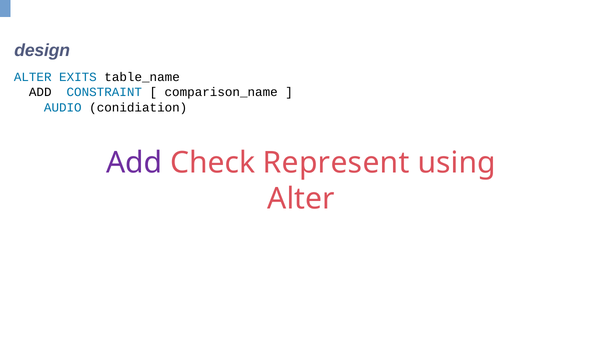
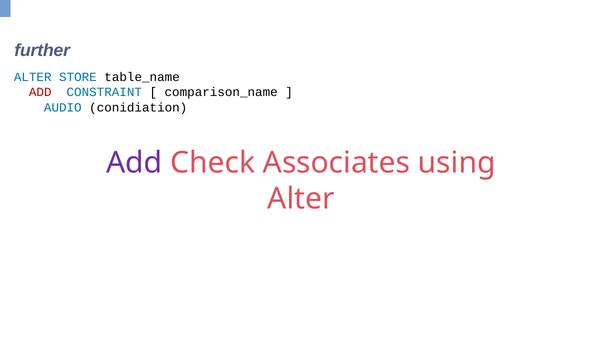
design: design -> further
EXITS: EXITS -> STORE
ADD at (40, 93) colour: black -> red
Represent: Represent -> Associates
